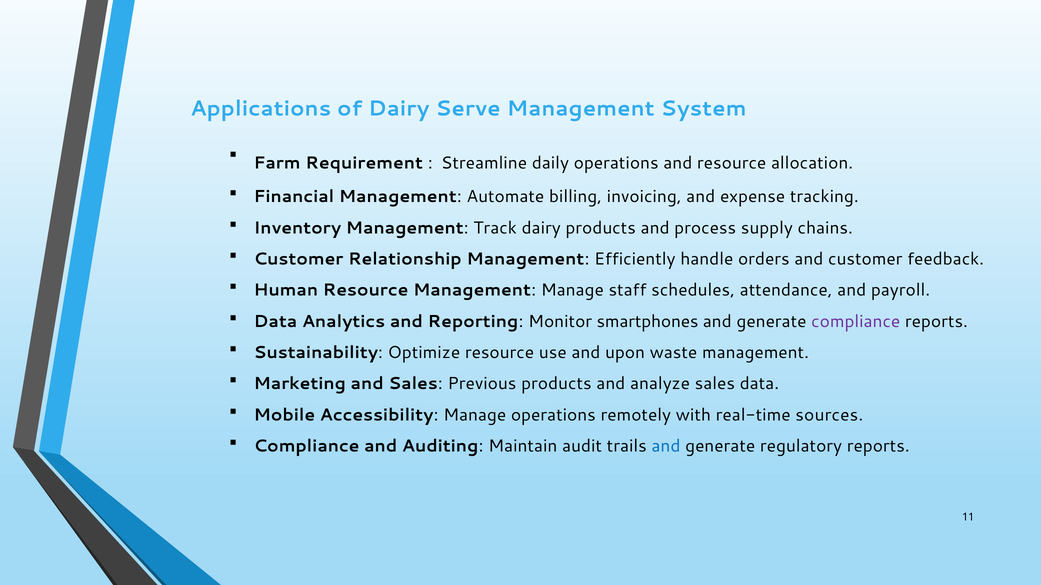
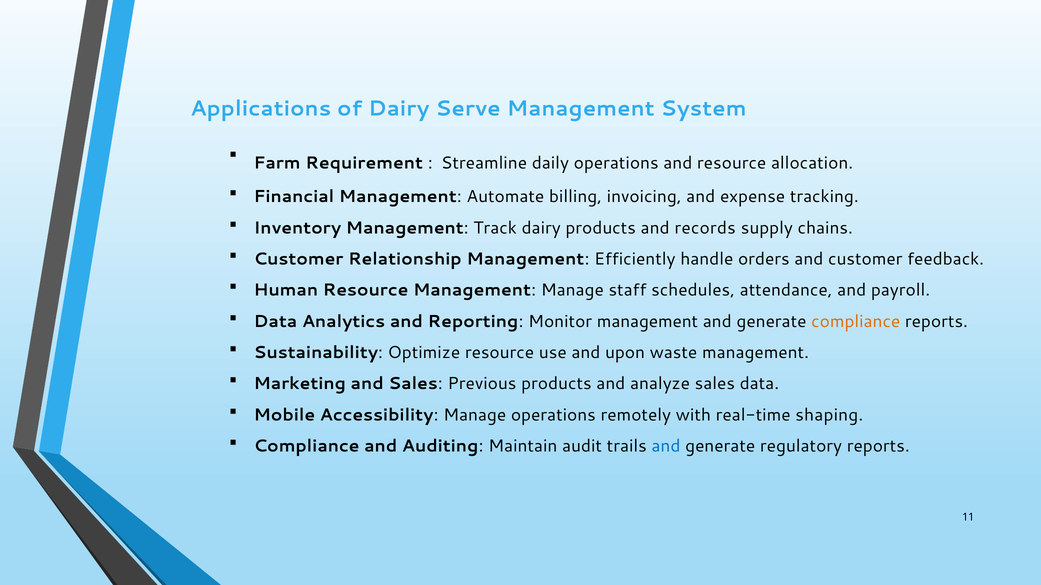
process: process -> records
Monitor smartphones: smartphones -> management
compliance at (856, 322) colour: purple -> orange
sources: sources -> shaping
